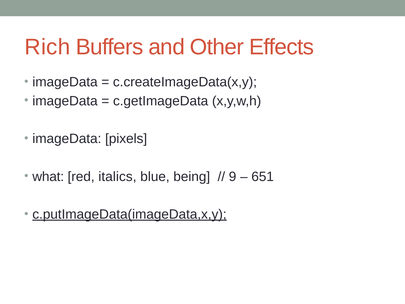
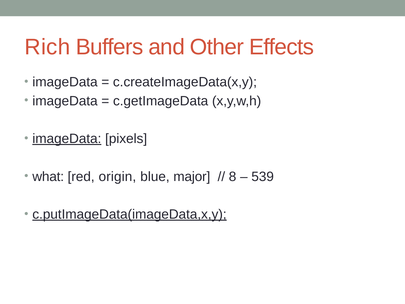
imageData at (67, 139) underline: none -> present
italics: italics -> origin
being: being -> major
9: 9 -> 8
651: 651 -> 539
